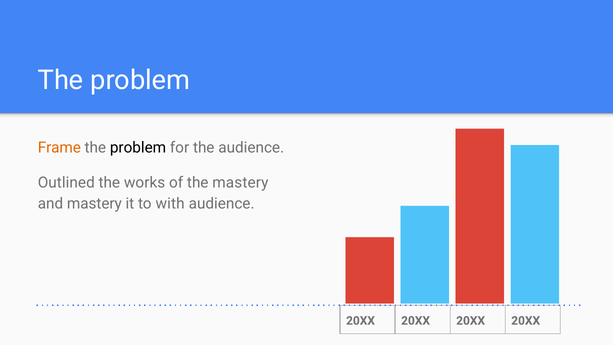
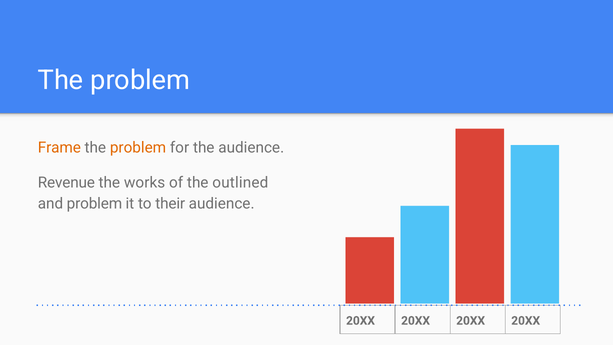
problem at (138, 148) colour: black -> orange
Outlined: Outlined -> Revenue
the mastery: mastery -> outlined
and mastery: mastery -> problem
with: with -> their
